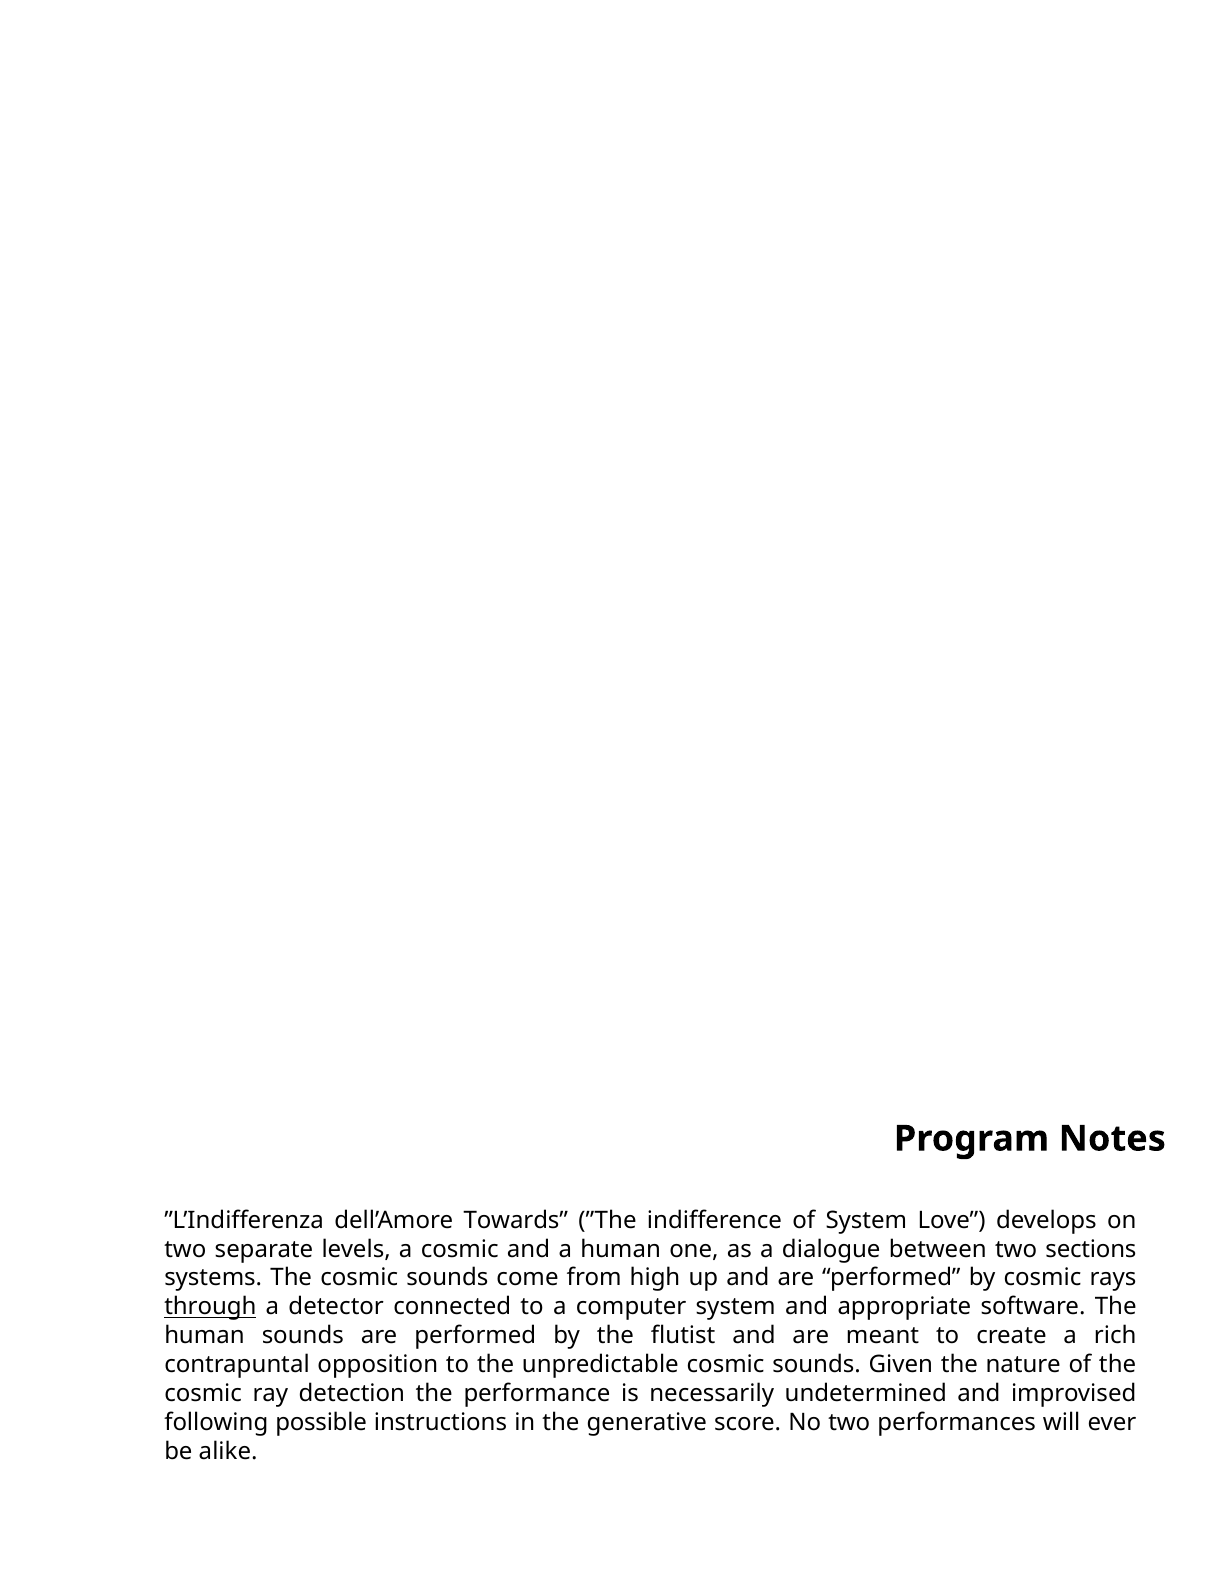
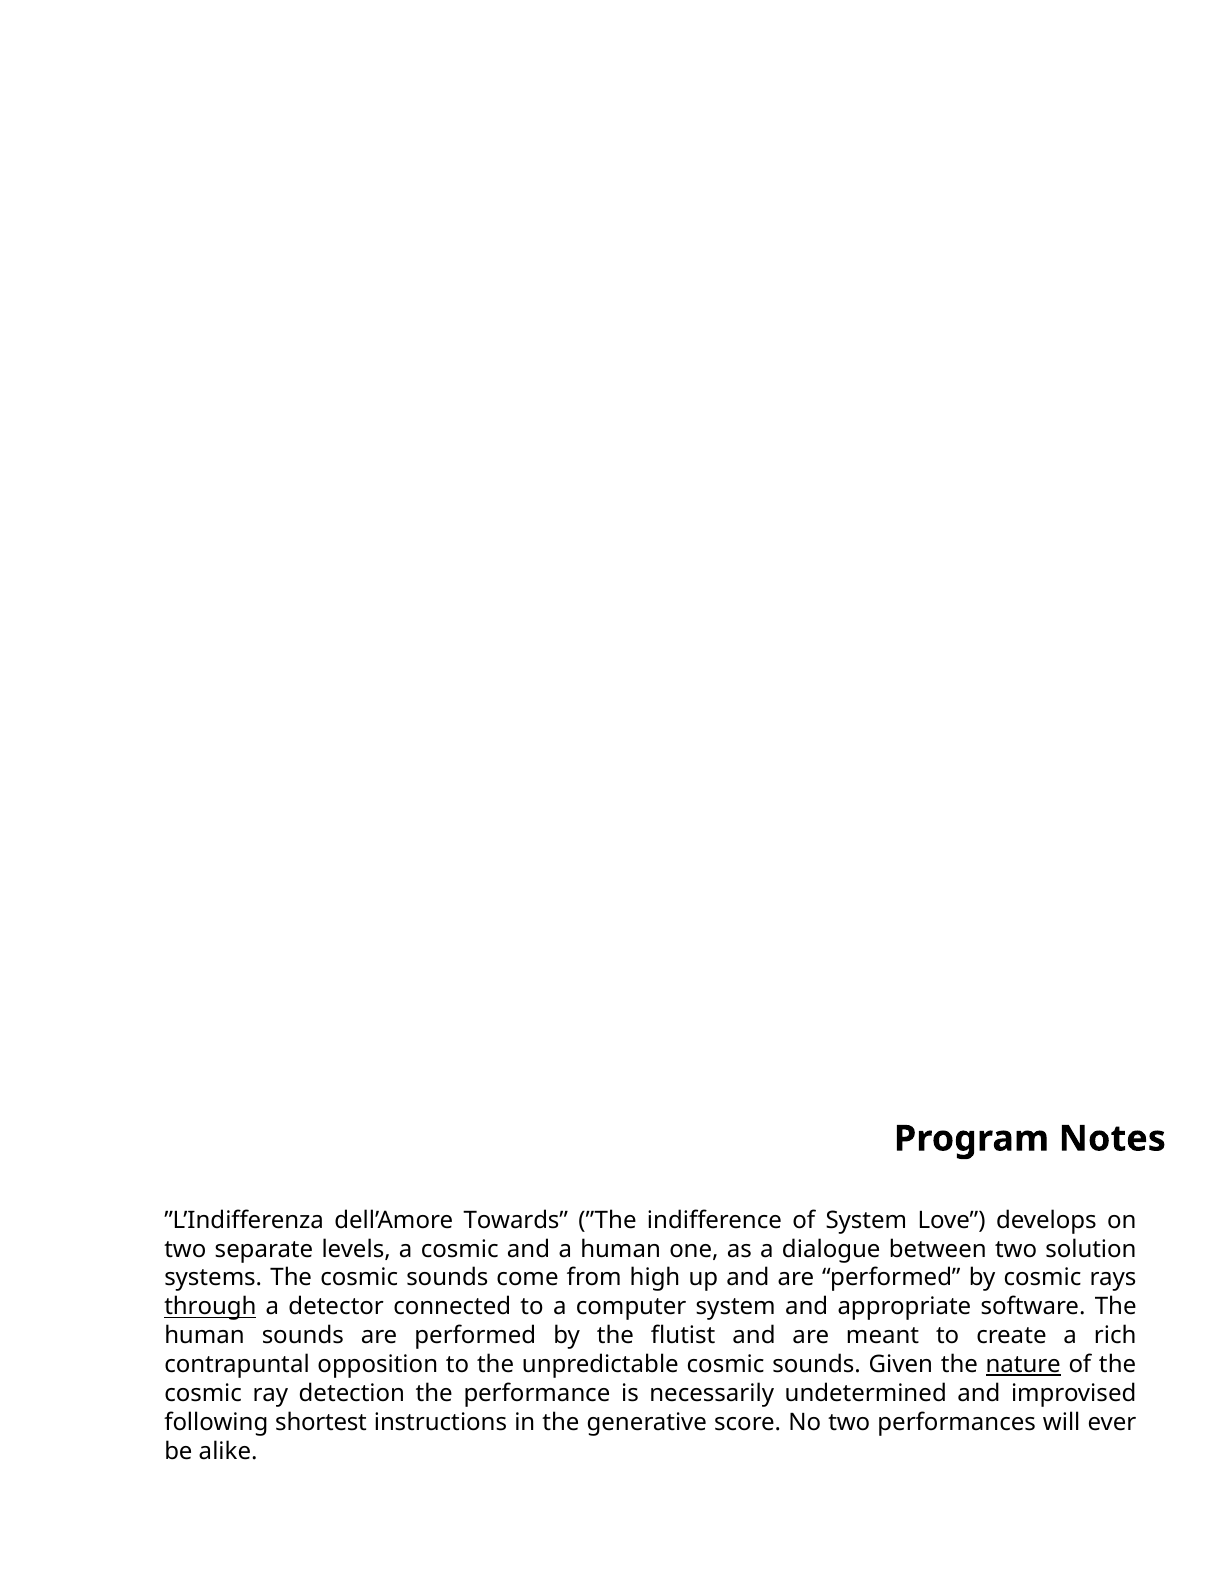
sections: sections -> solution
nature underline: none -> present
possible: possible -> shortest
